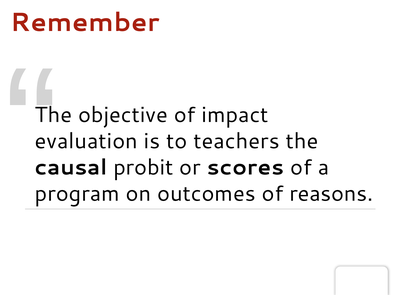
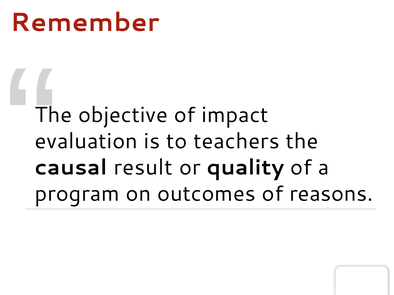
probit: probit -> result
scores: scores -> quality
